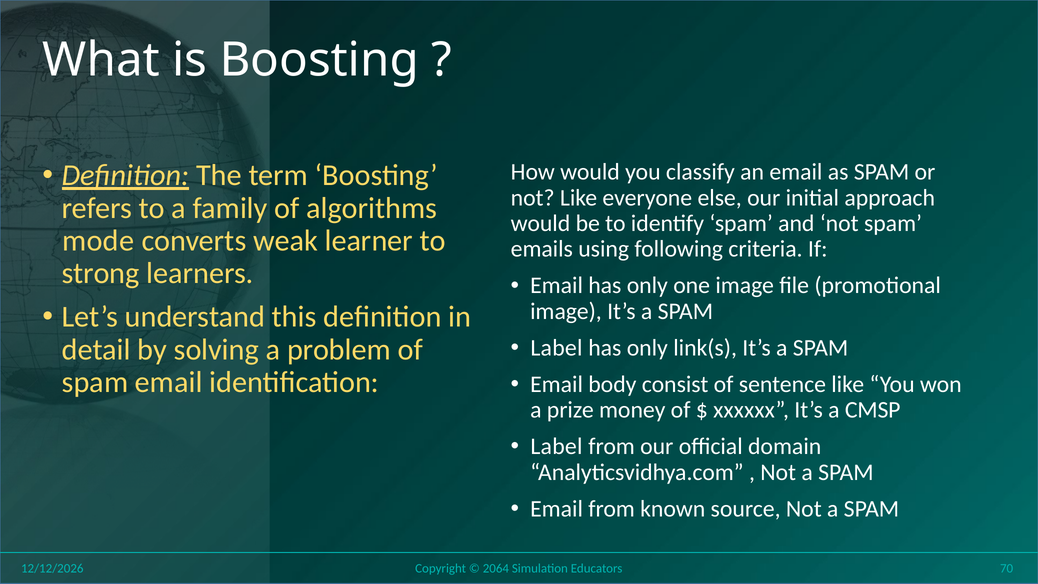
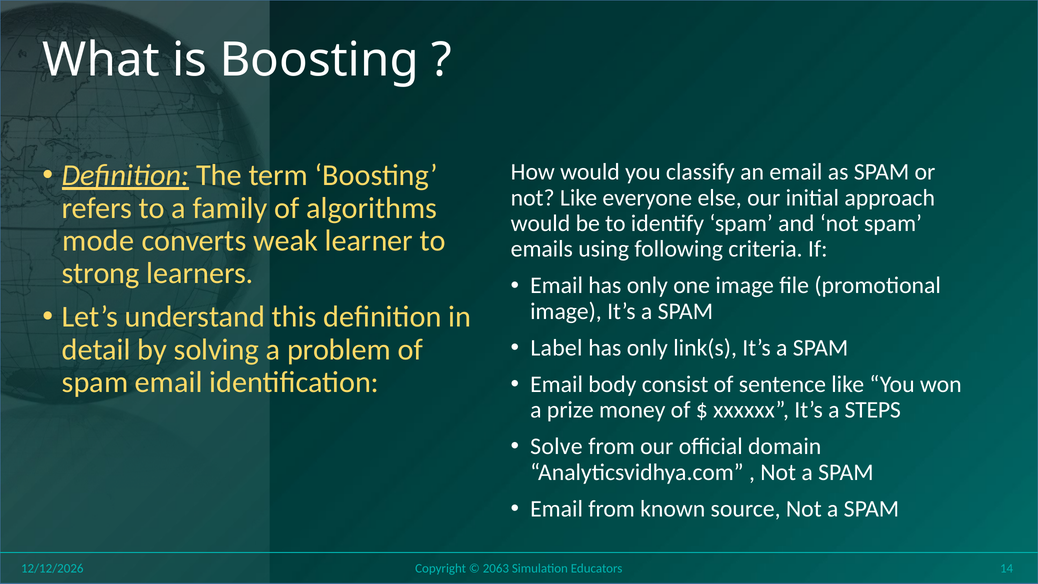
CMSP: CMSP -> STEPS
Label at (556, 446): Label -> Solve
2064: 2064 -> 2063
70: 70 -> 14
